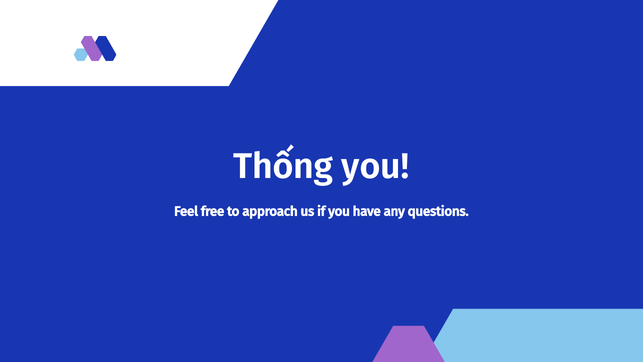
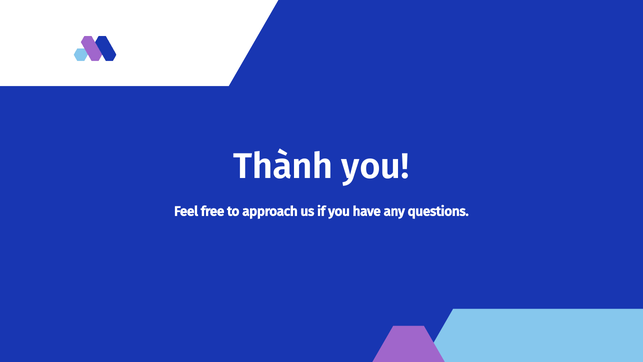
Thống: Thống -> Thành
